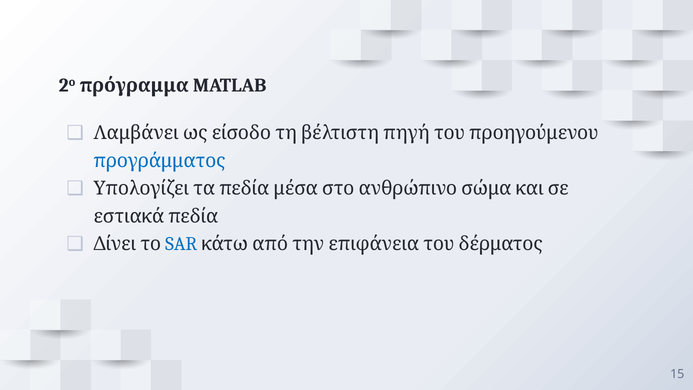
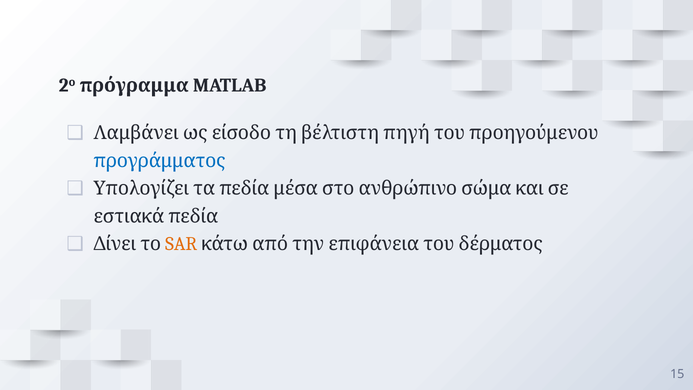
SAR colour: blue -> orange
